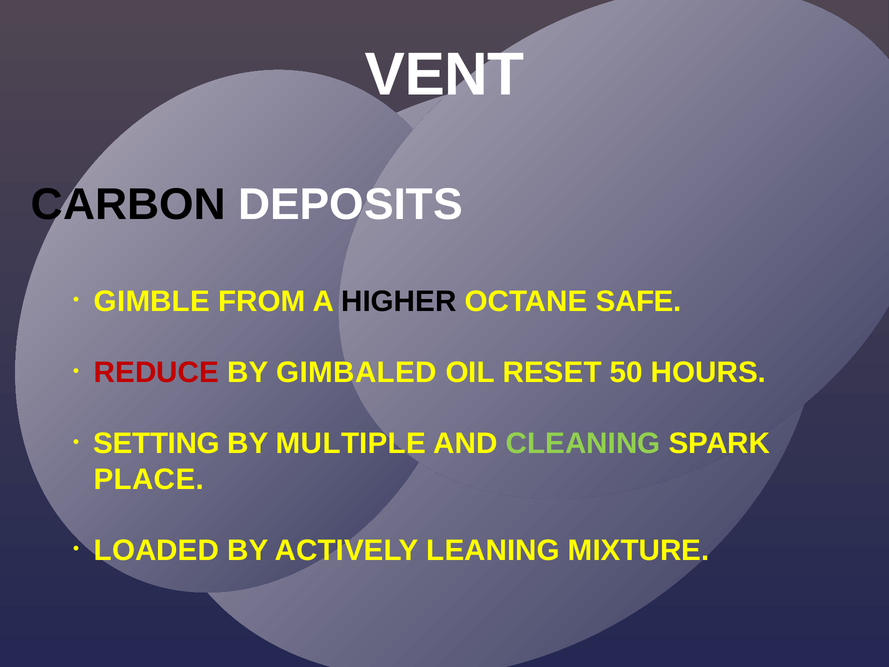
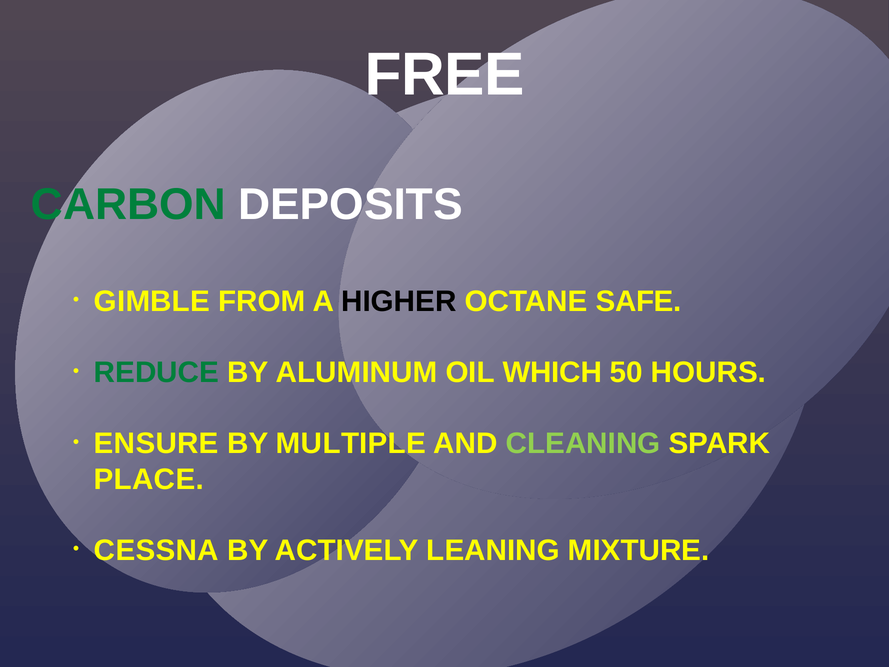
VENT: VENT -> FREE
CARBON colour: black -> green
REDUCE colour: red -> green
GIMBALED: GIMBALED -> ALUMINUM
RESET: RESET -> WHICH
SETTING: SETTING -> ENSURE
LOADED: LOADED -> CESSNA
